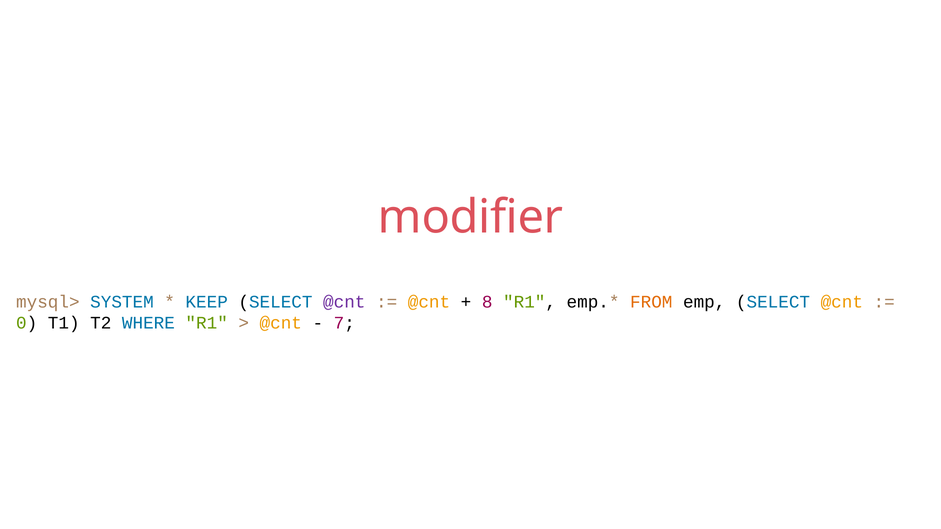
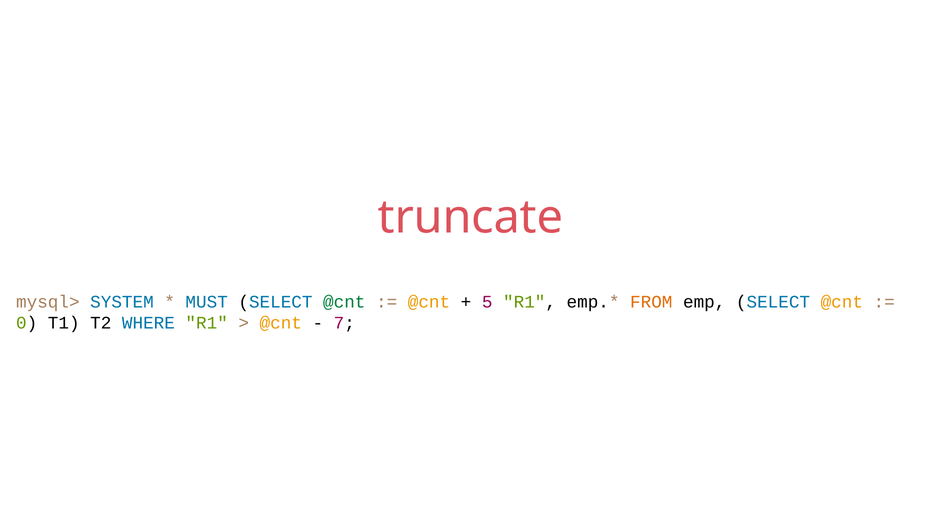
modifier: modifier -> truncate
KEEP: KEEP -> MUST
@cnt at (344, 302) colour: purple -> green
8: 8 -> 5
